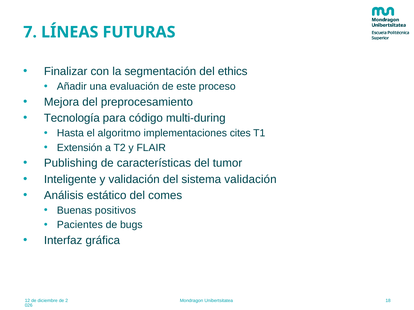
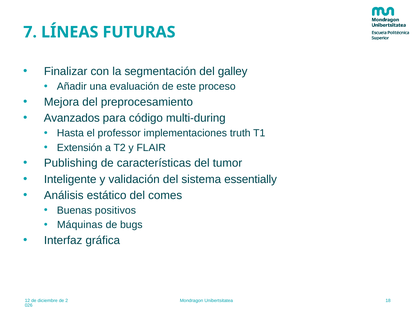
ethics: ethics -> galley
Tecnología: Tecnología -> Avanzados
algoritmo: algoritmo -> professor
cites: cites -> truth
sistema validación: validación -> essentially
Pacientes: Pacientes -> Máquinas
